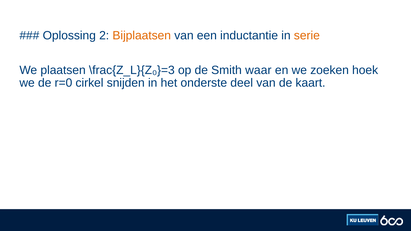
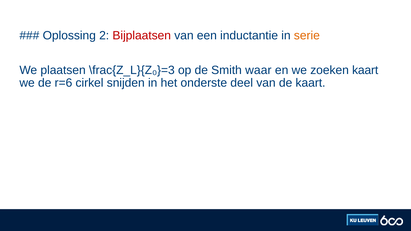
Bijplaatsen colour: orange -> red
zoeken hoek: hoek -> kaart
r=0: r=0 -> r=6
